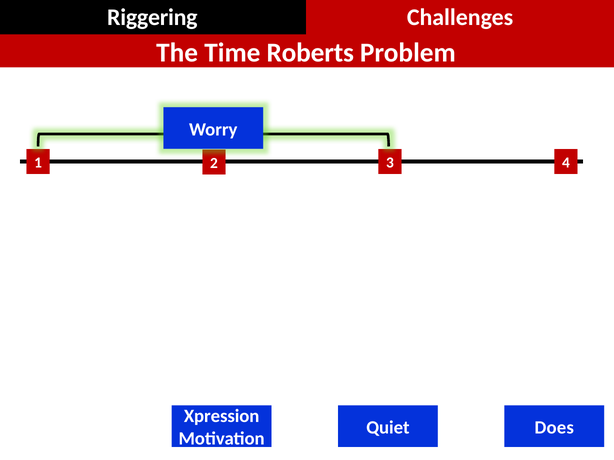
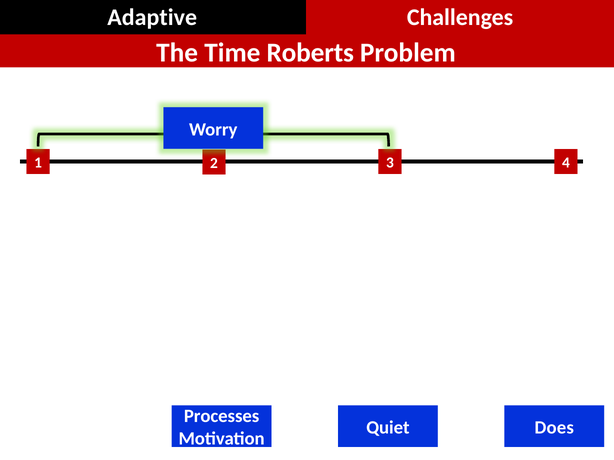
Riggering: Riggering -> Adaptive
Xpression: Xpression -> Processes
